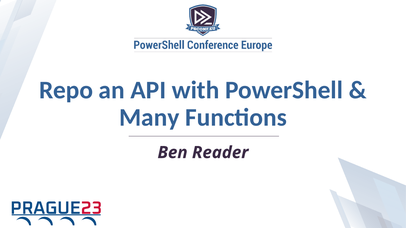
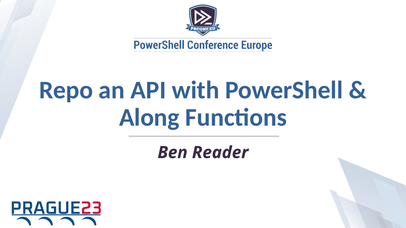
Many: Many -> Along
